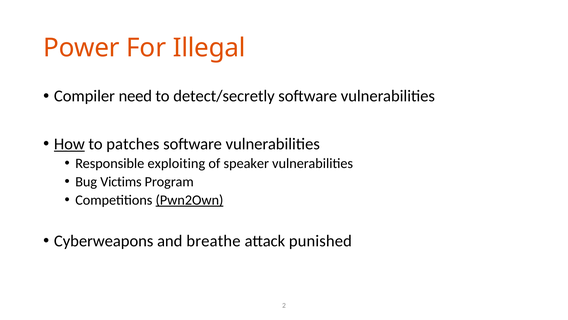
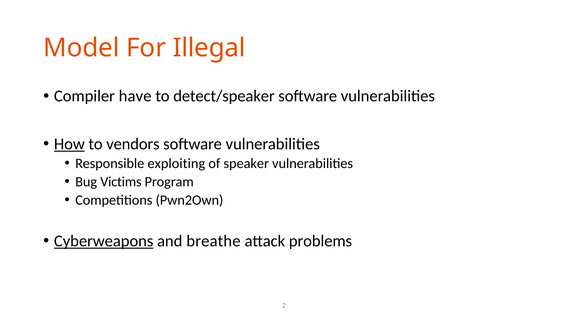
Power: Power -> Model
need: need -> have
detect/secretly: detect/secretly -> detect/speaker
patches: patches -> vendors
Pwn2Own underline: present -> none
Cyberweapons underline: none -> present
punished: punished -> problems
